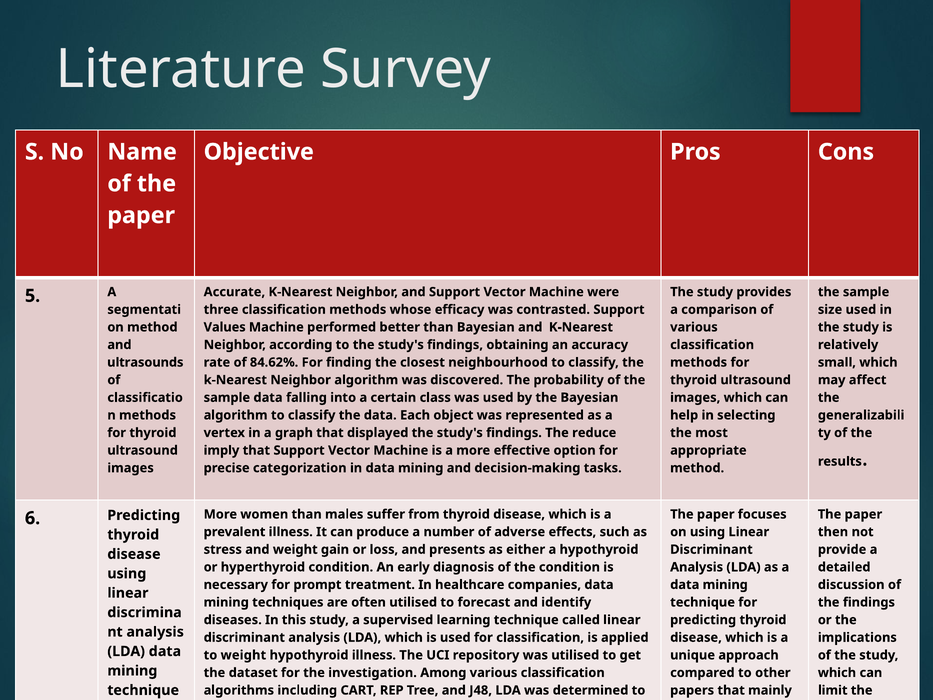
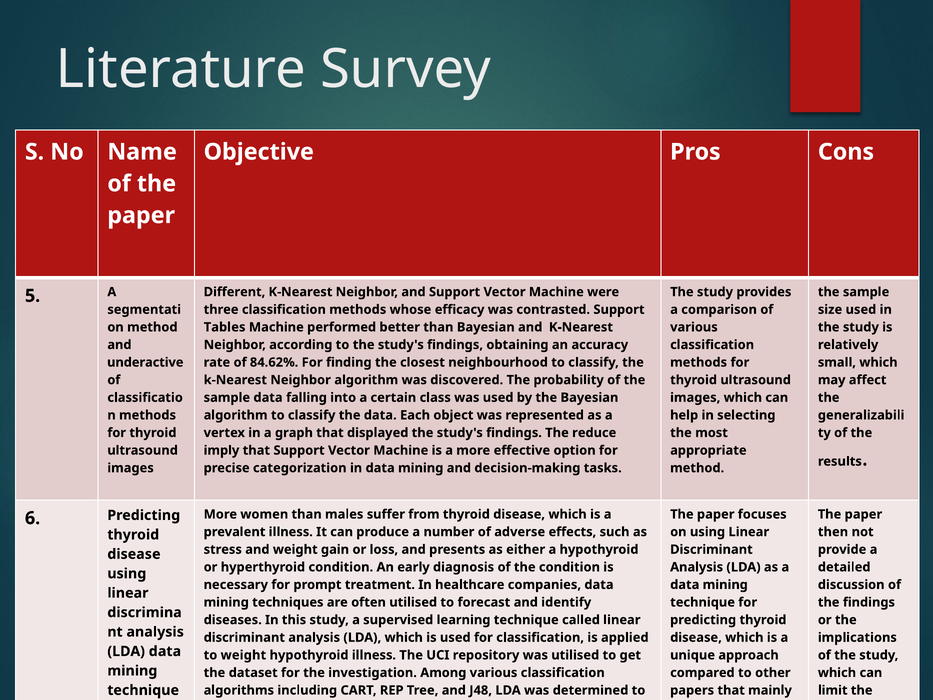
Accurate: Accurate -> Different
Values: Values -> Tables
ultrasounds: ultrasounds -> underactive
